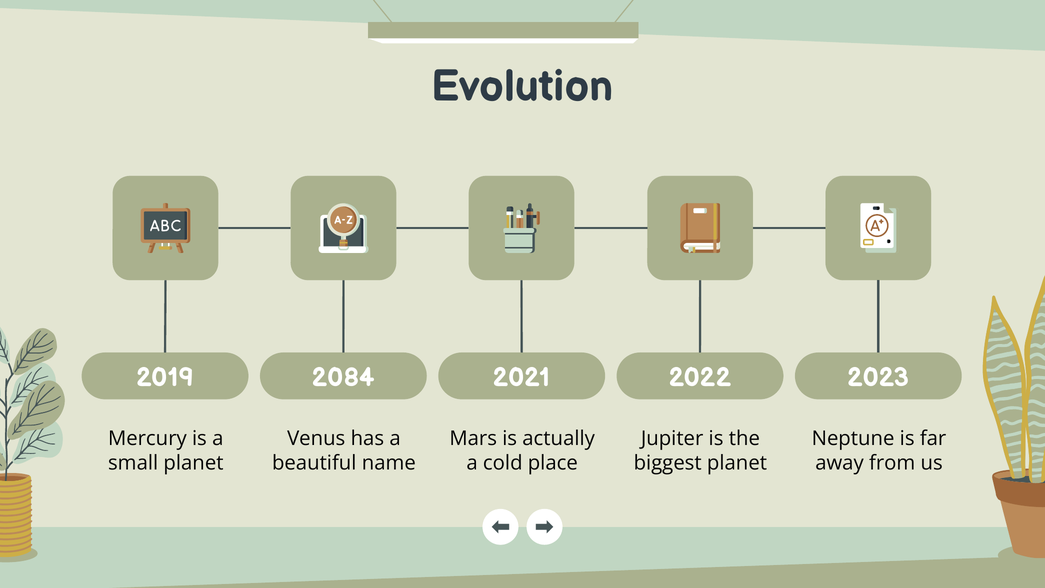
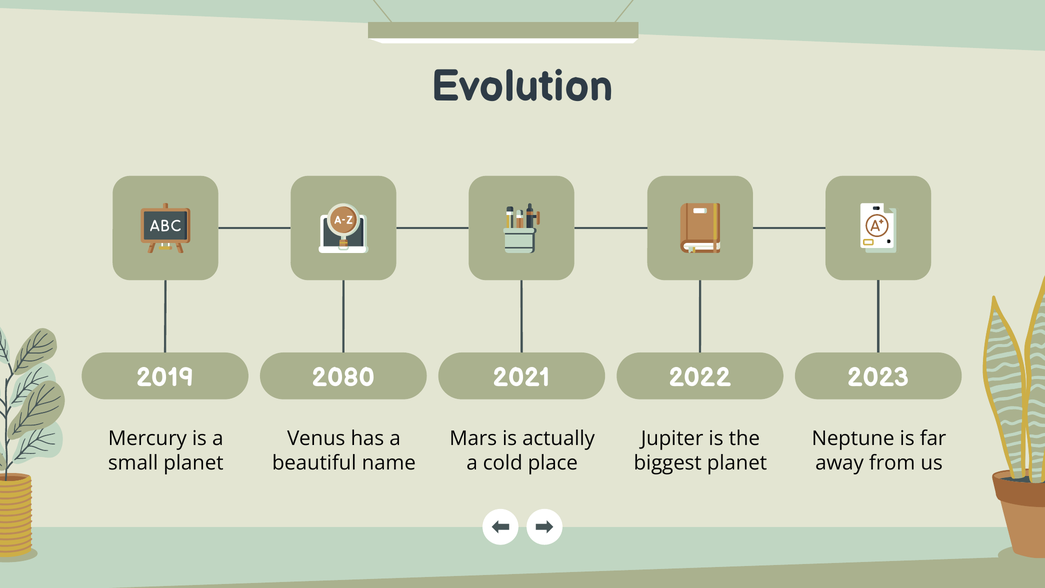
2084: 2084 -> 2080
